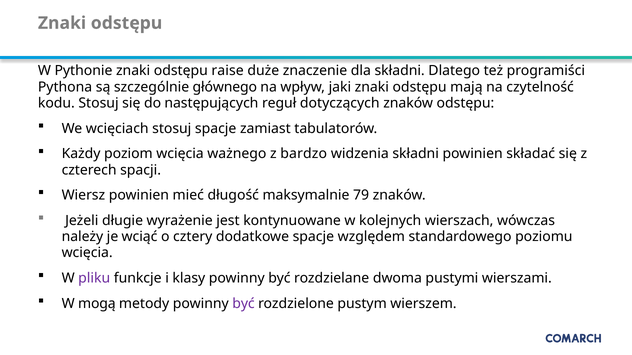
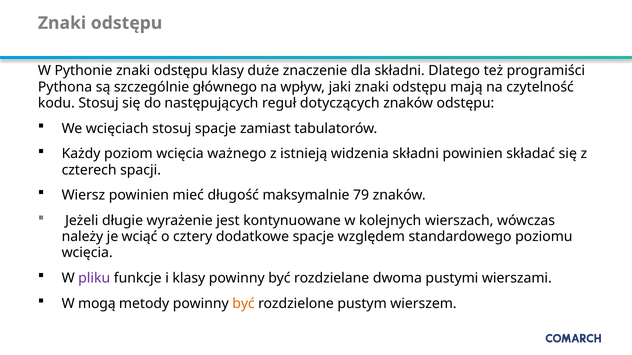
odstępu raise: raise -> klasy
bardzo: bardzo -> istnieją
być at (244, 304) colour: purple -> orange
